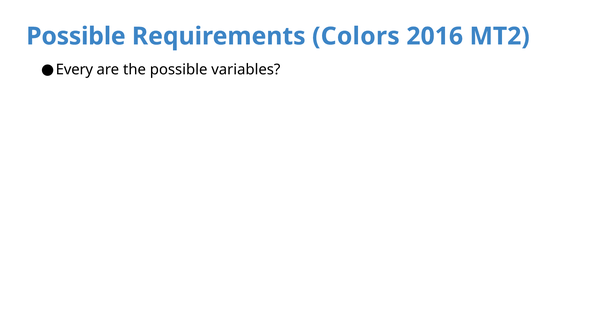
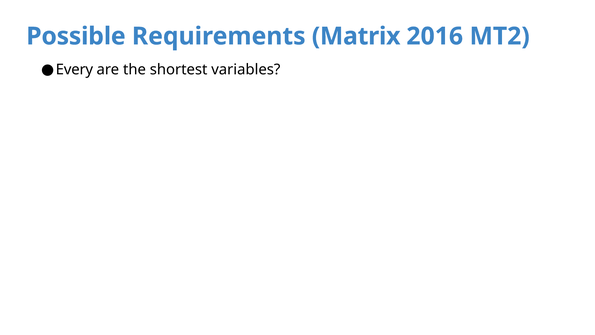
Colors: Colors -> Matrix
the possible: possible -> shortest
